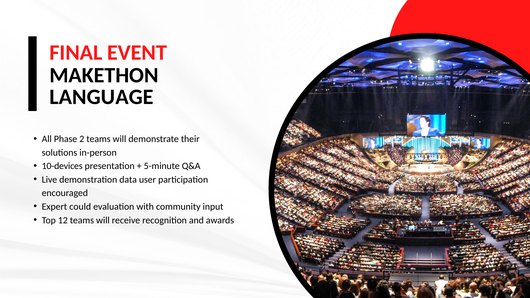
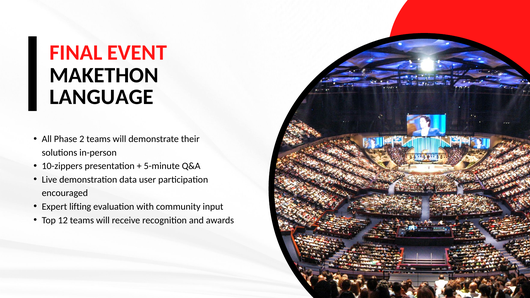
10-devices: 10-devices -> 10-zippers
could: could -> lifting
